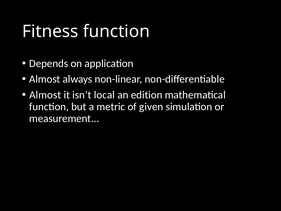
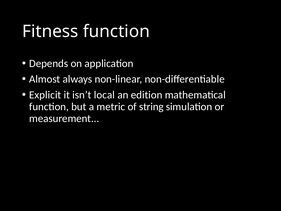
Almost at (45, 95): Almost -> Explicit
given: given -> string
